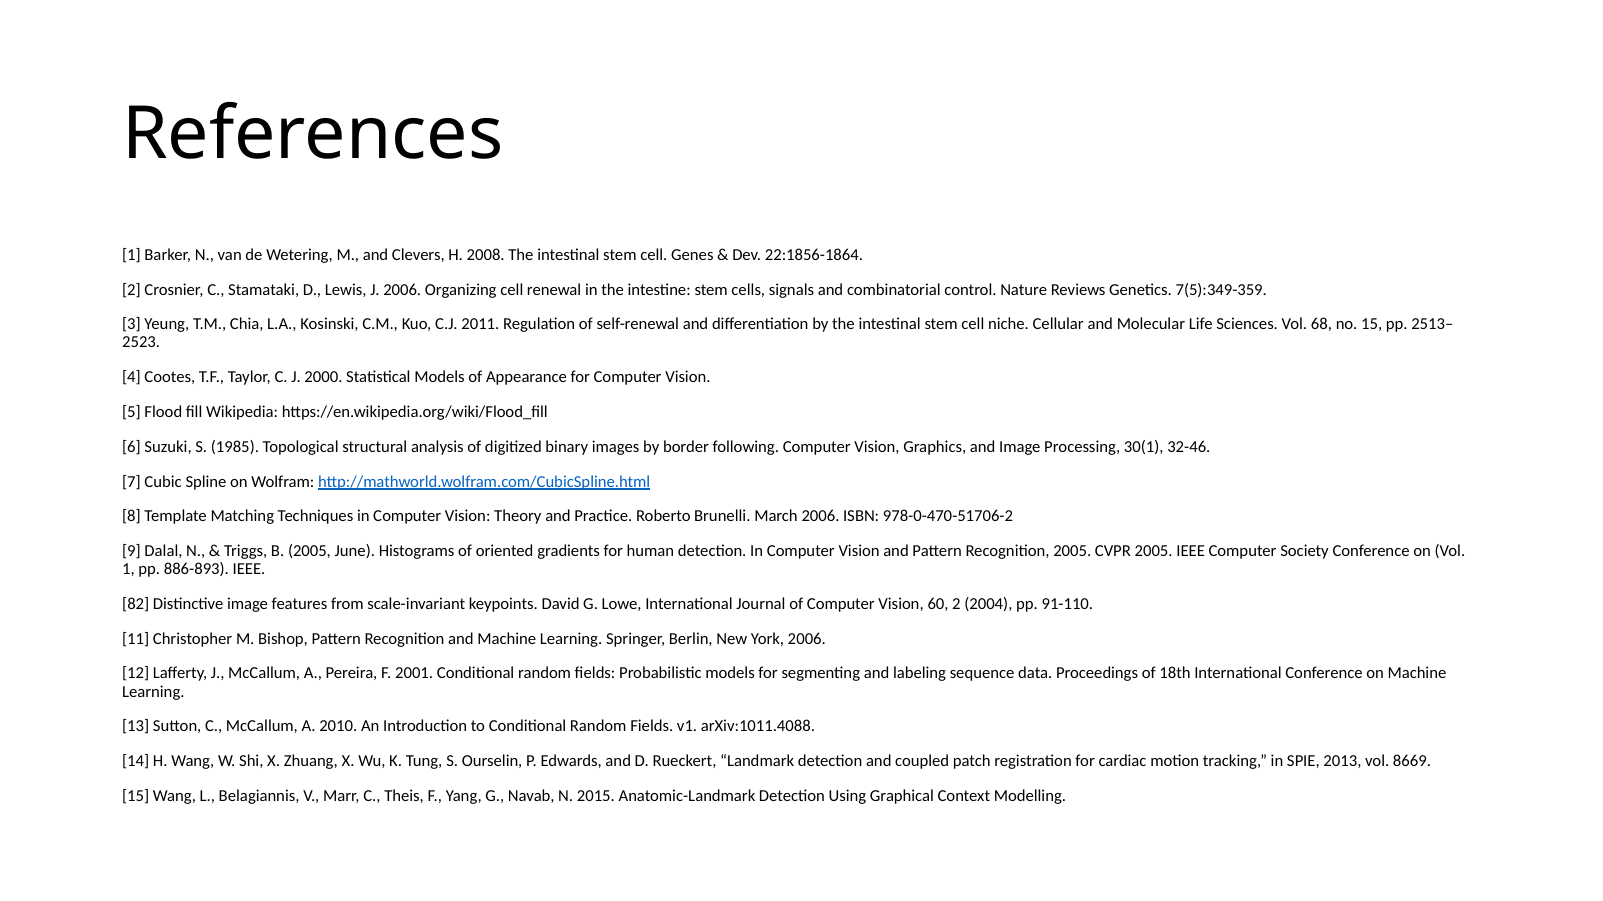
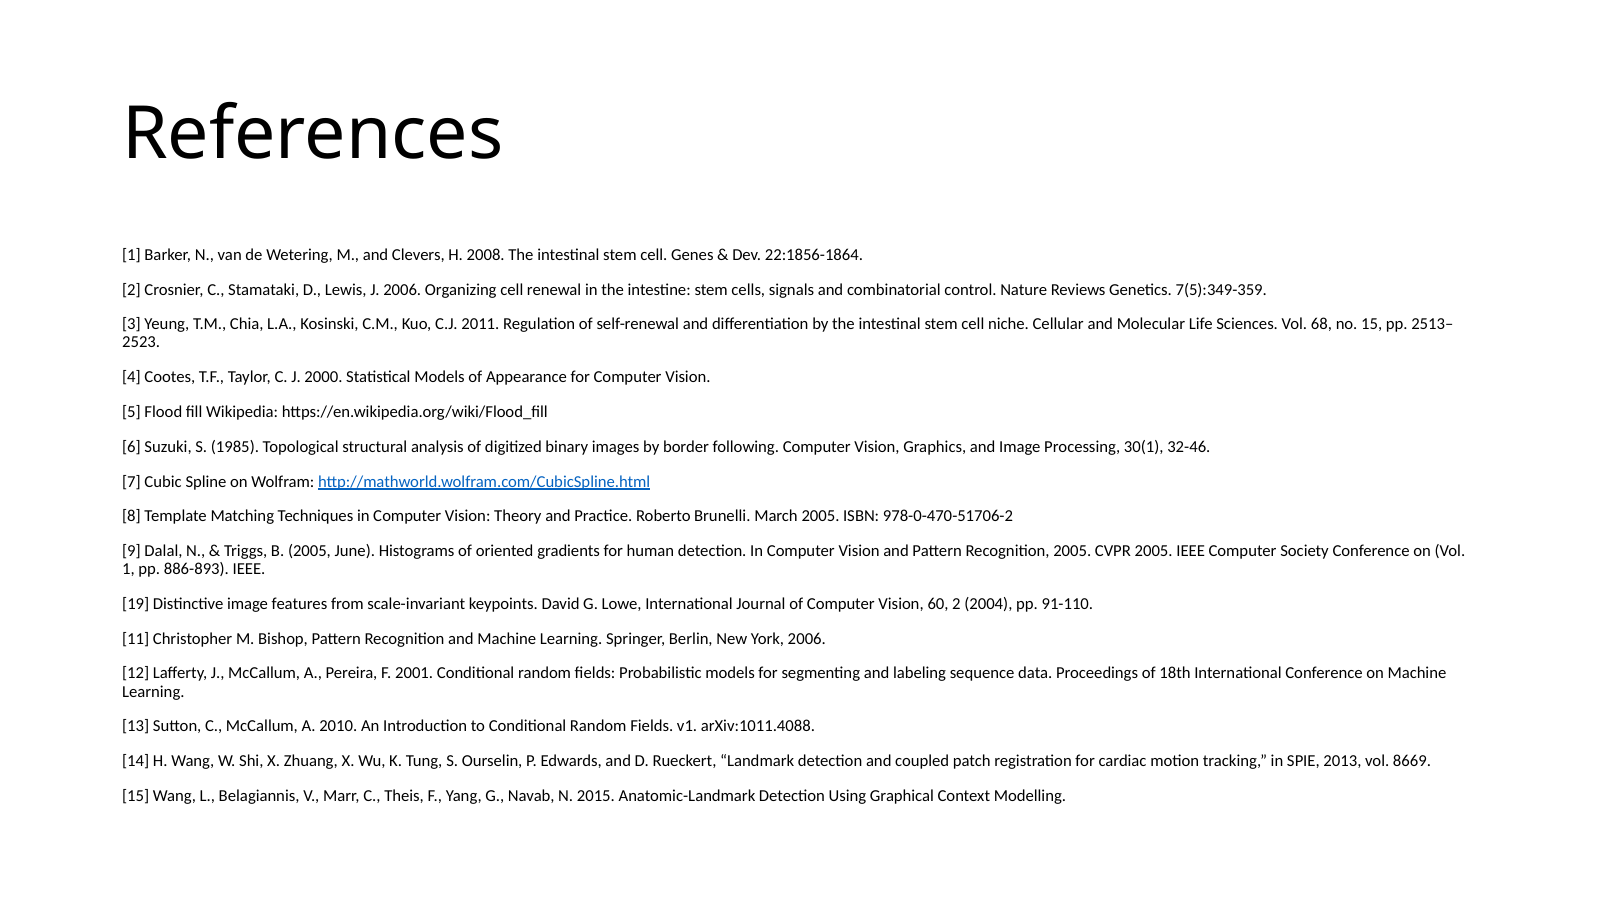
March 2006: 2006 -> 2005
82: 82 -> 19
